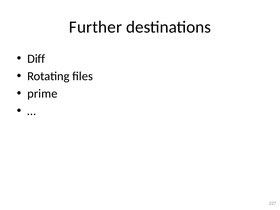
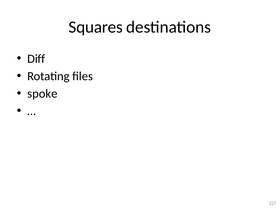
Further: Further -> Squares
prime: prime -> spoke
